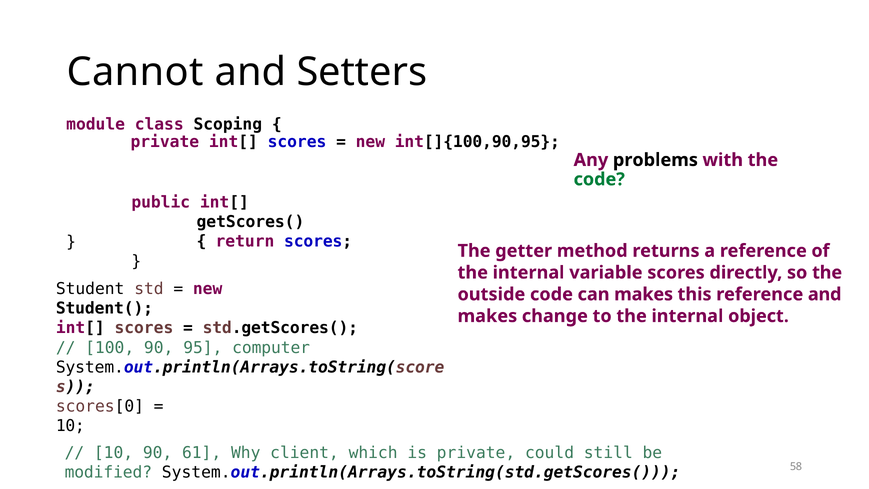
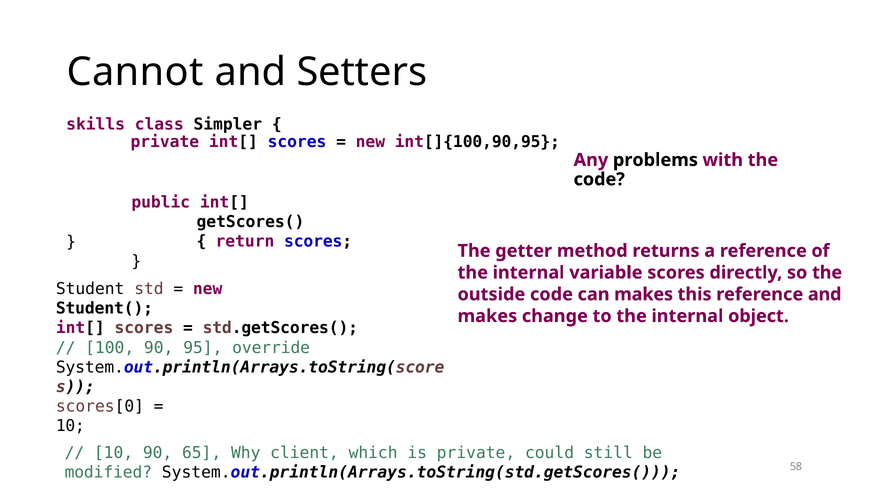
module: module -> skills
Scoping: Scoping -> Simpler
code at (599, 179) colour: green -> black
computer: computer -> override
61: 61 -> 65
